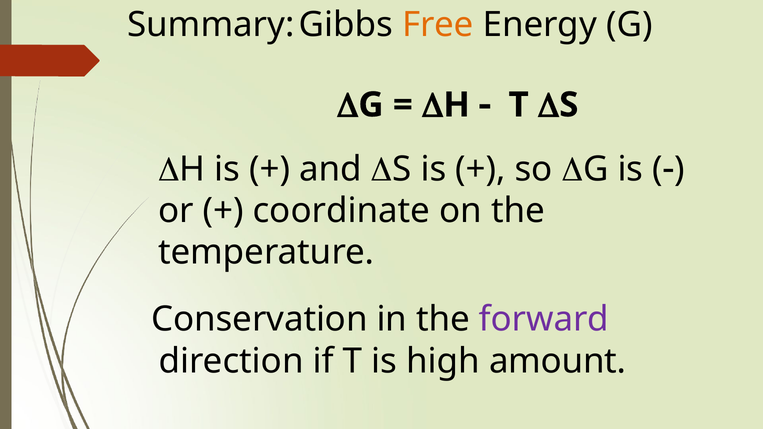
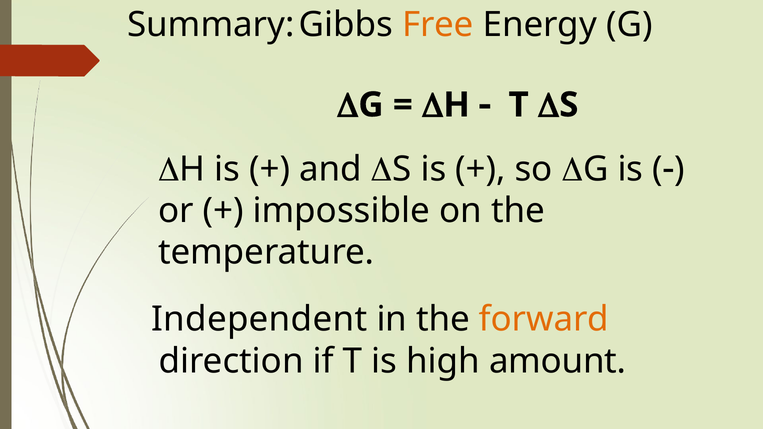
coordinate: coordinate -> impossible
Conservation: Conservation -> Independent
forward colour: purple -> orange
